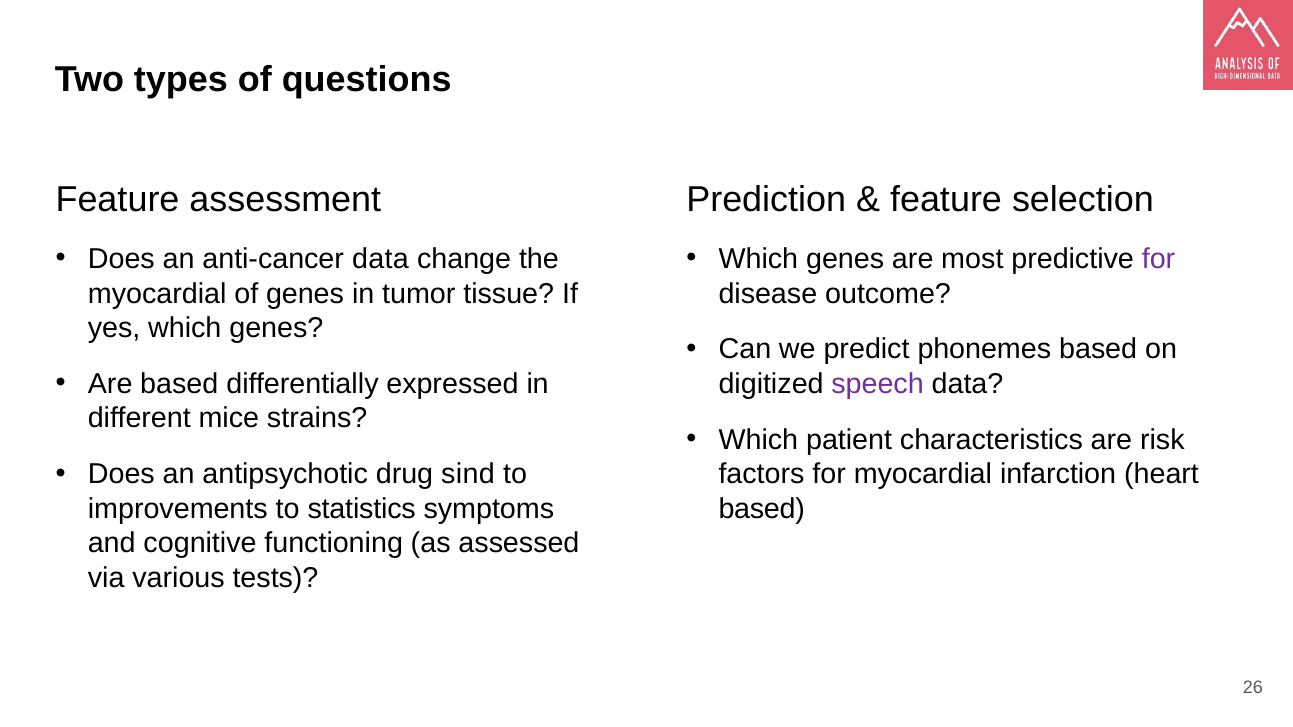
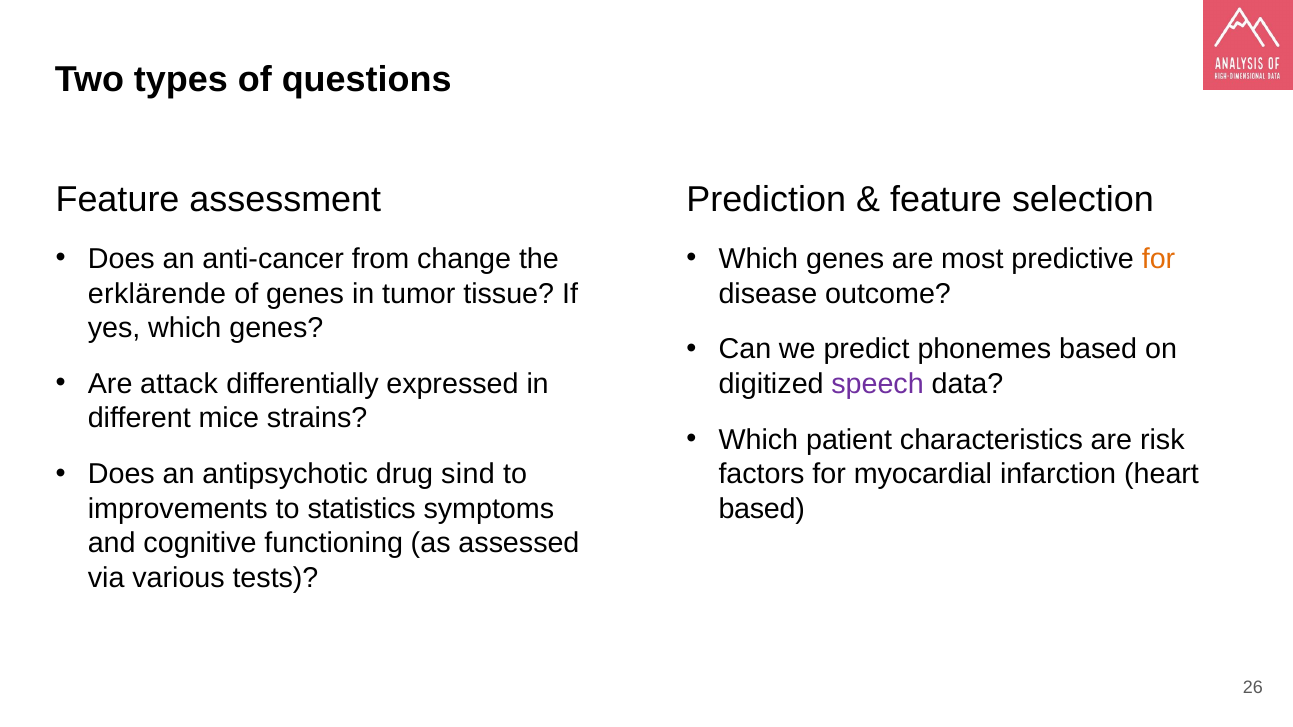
anti-cancer data: data -> from
for at (1159, 259) colour: purple -> orange
myocardial at (157, 294): myocardial -> erklärende
Are based: based -> attack
